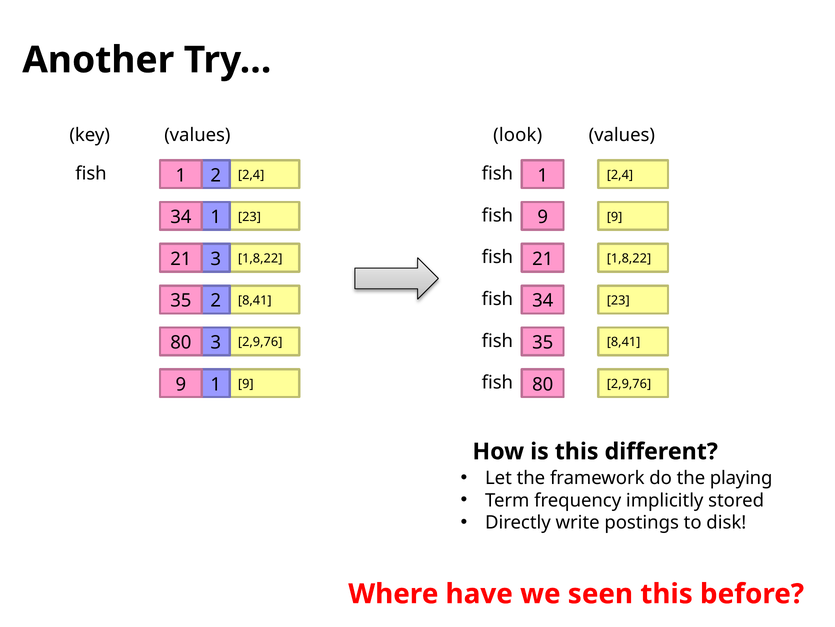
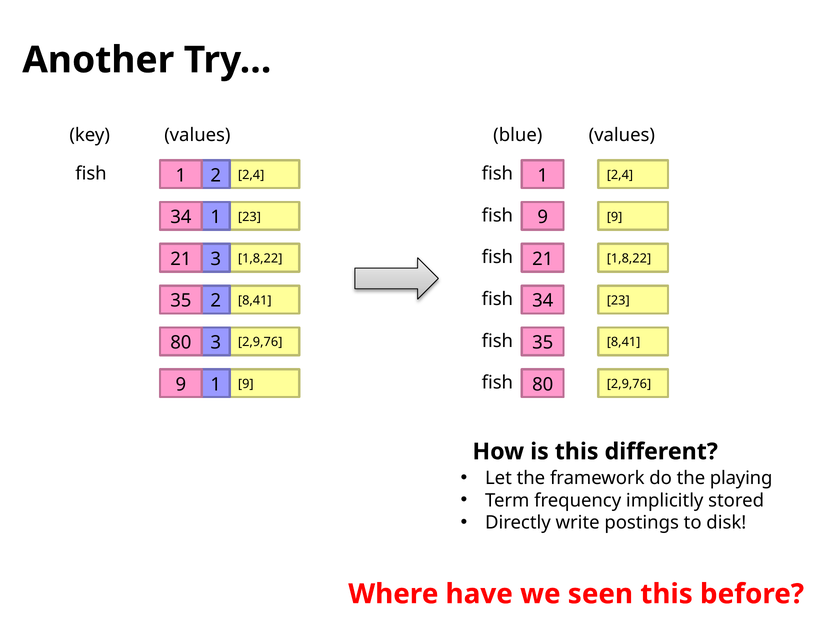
look: look -> blue
